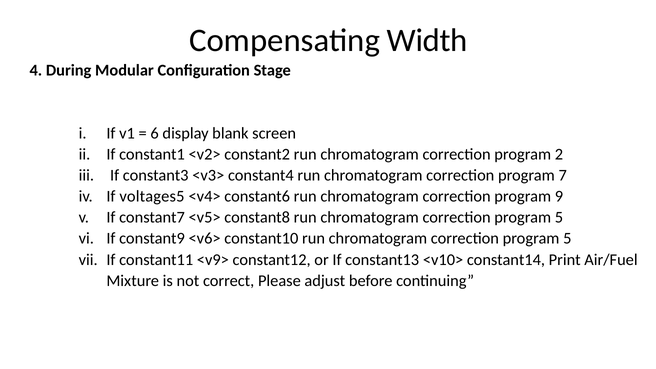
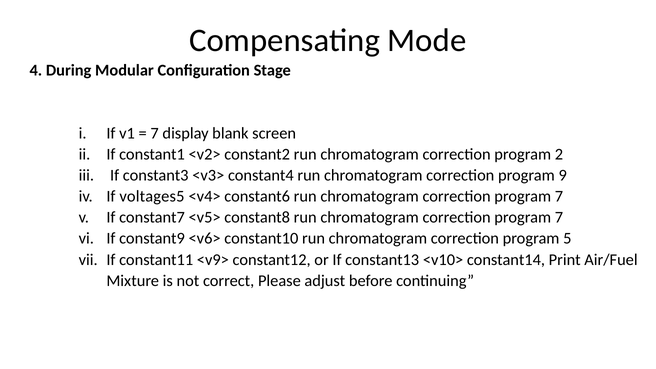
Width: Width -> Mode
6 at (155, 133): 6 -> 7
7: 7 -> 9
9 at (559, 196): 9 -> 7
5 at (559, 217): 5 -> 7
